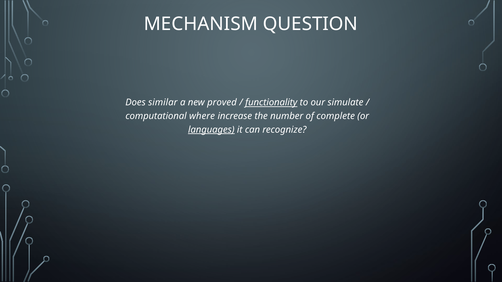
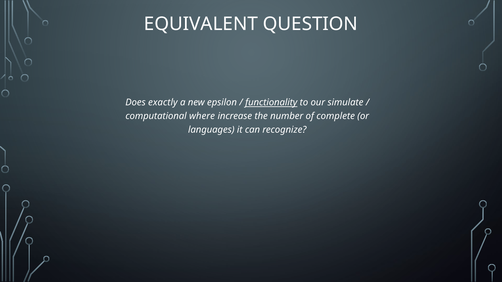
MECHANISM: MECHANISM -> EQUIVALENT
similar: similar -> exactly
proved: proved -> epsilon
languages underline: present -> none
